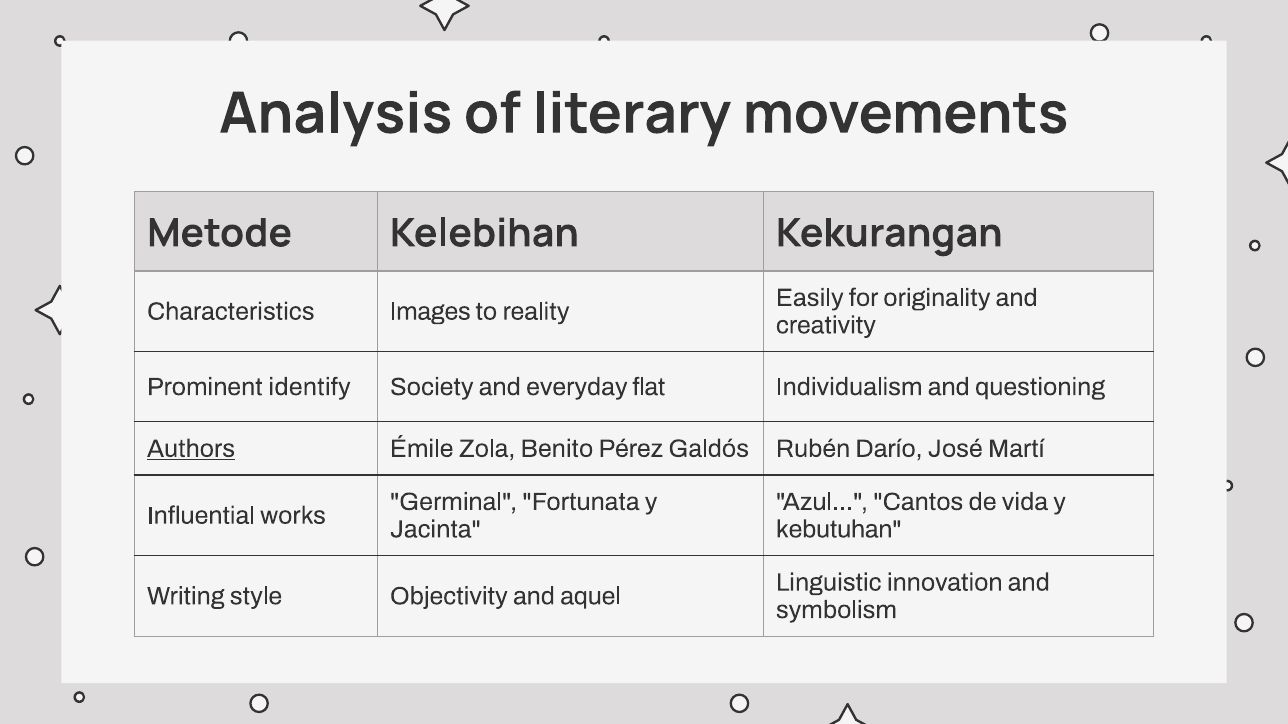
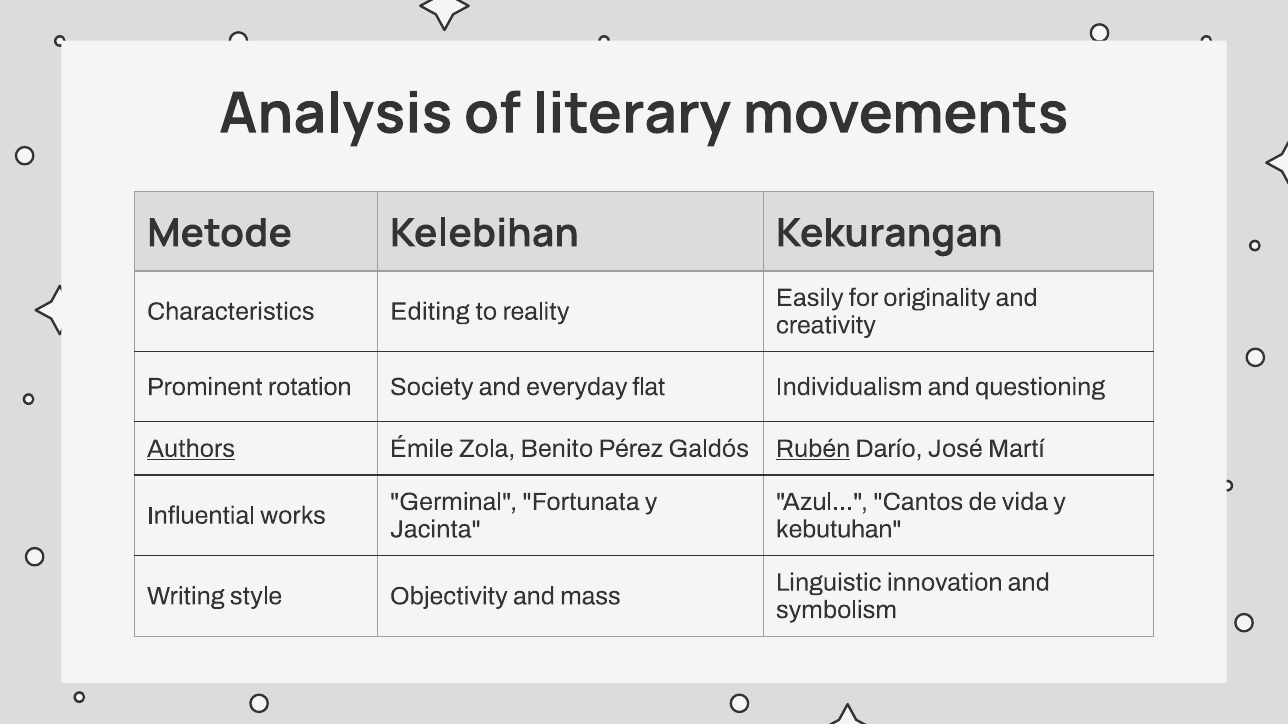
Images: Images -> Editing
identify: identify -> rotation
Rubén underline: none -> present
aquel: aquel -> mass
